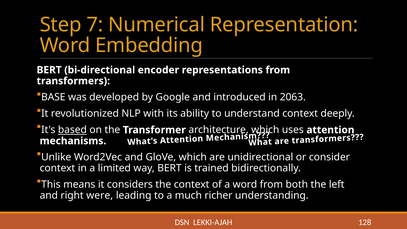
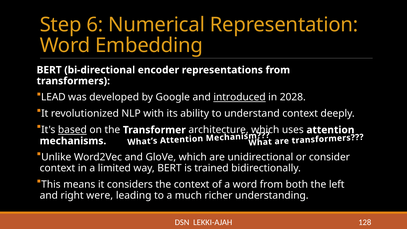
7: 7 -> 6
BASE: BASE -> LEAD
introduced underline: none -> present
2063: 2063 -> 2028
